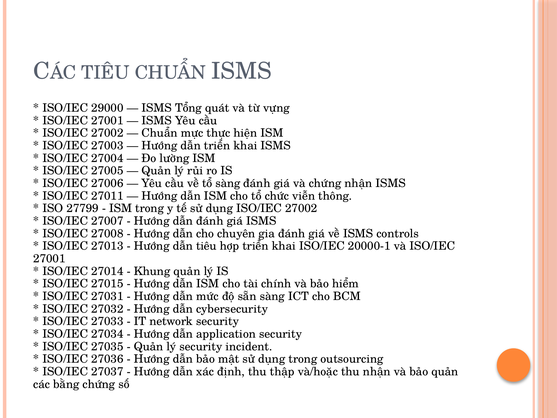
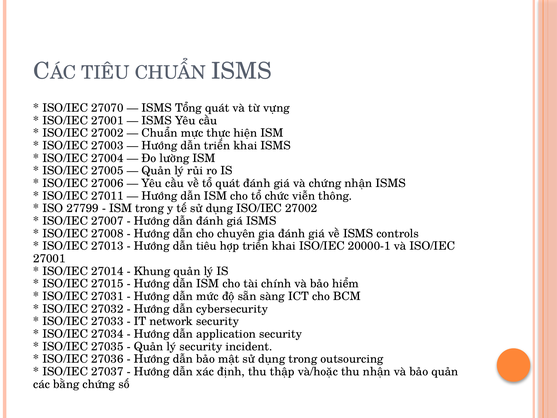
29000: 29000 -> 27070
tổ sàng: sàng -> quát
